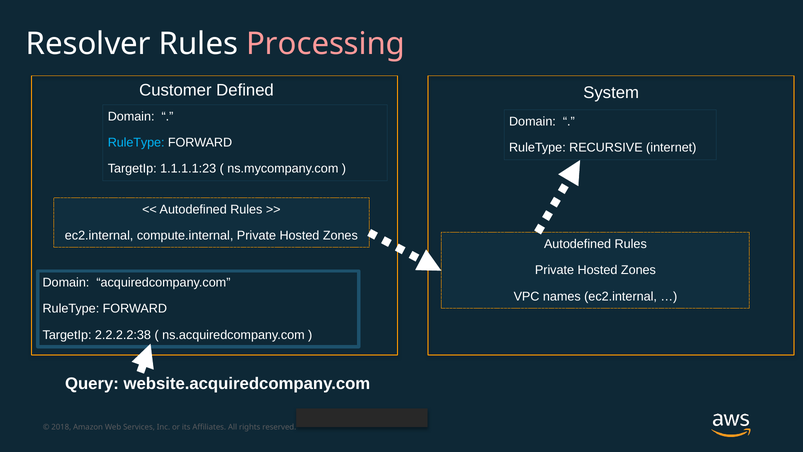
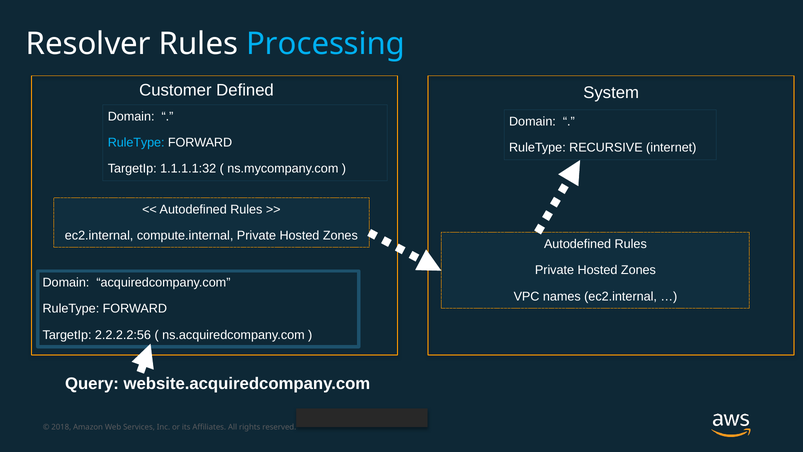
Processing colour: pink -> light blue
1.1.1.1:23: 1.1.1.1:23 -> 1.1.1.1:32
2.2.2.2:38: 2.2.2.2:38 -> 2.2.2.2:56
